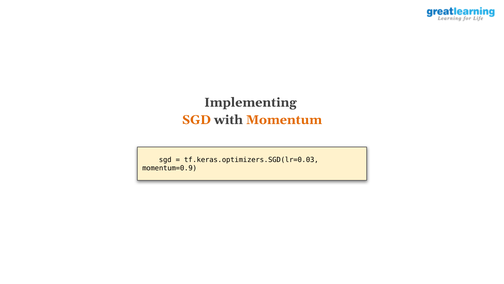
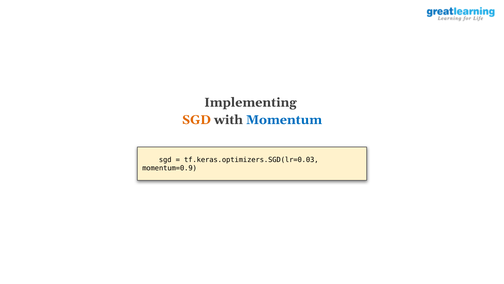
Momentum colour: orange -> blue
